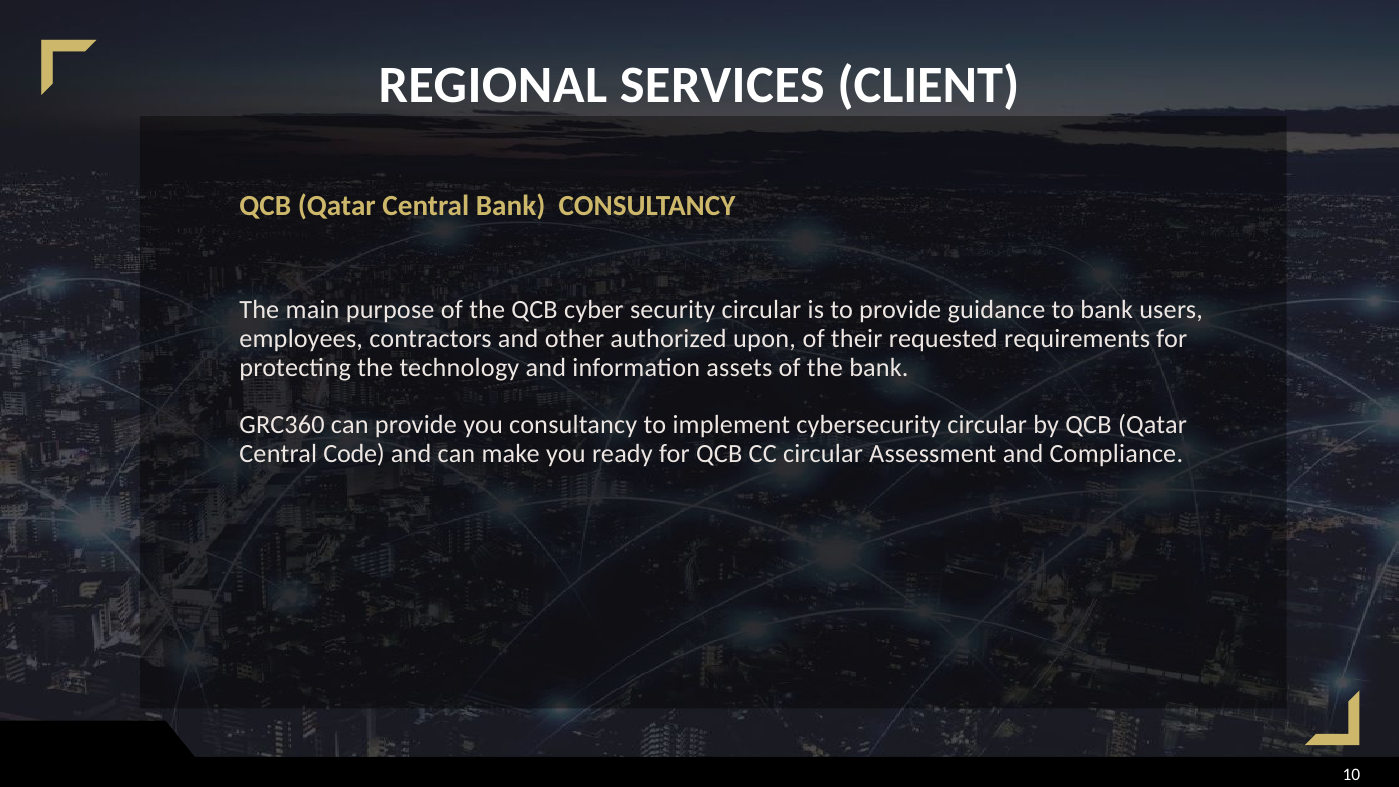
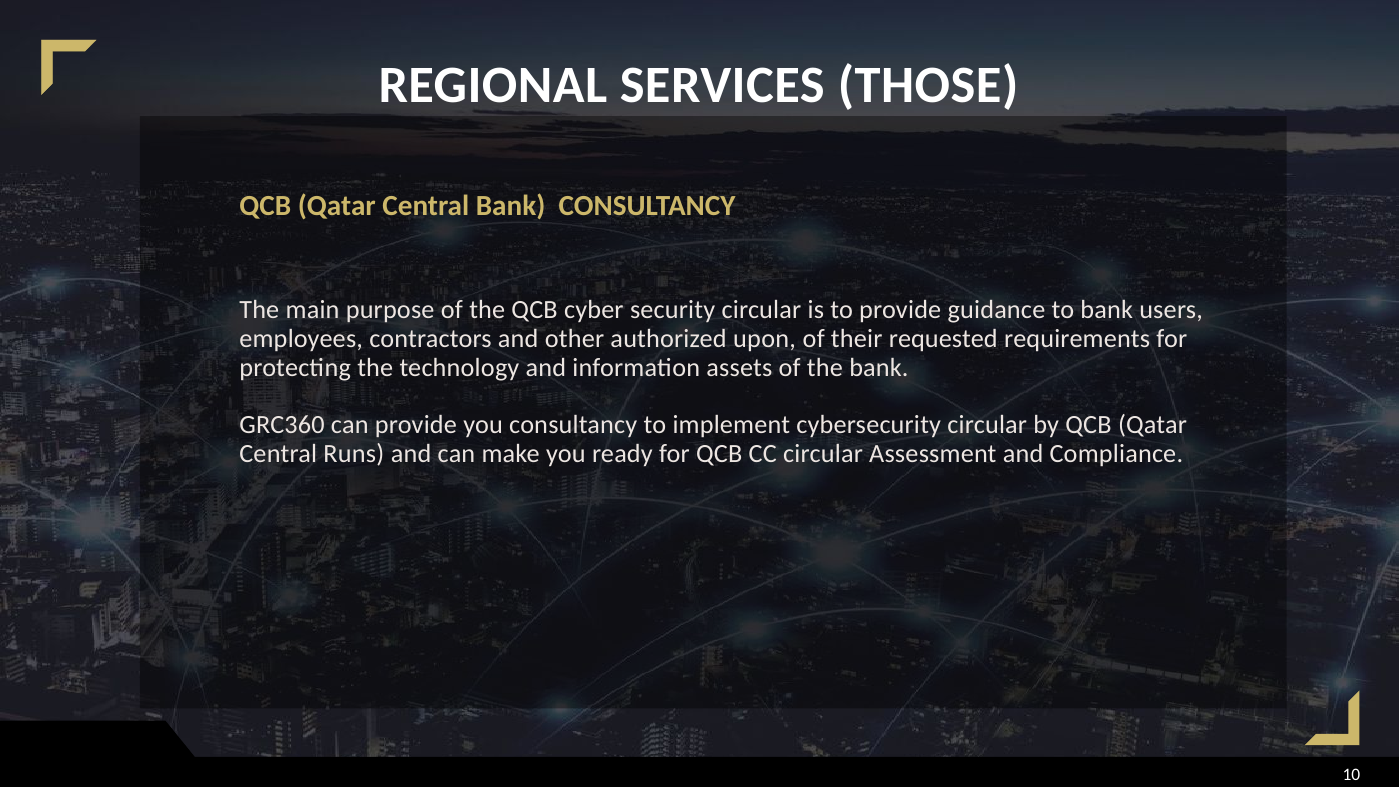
CLIENT: CLIENT -> THOSE
Code: Code -> Runs
